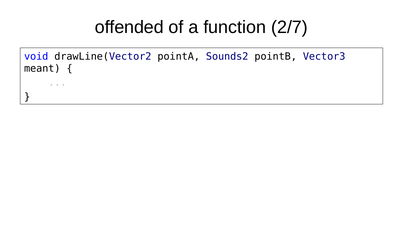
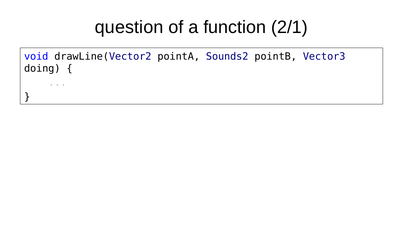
offended: offended -> question
2/7: 2/7 -> 2/1
meant: meant -> doing
